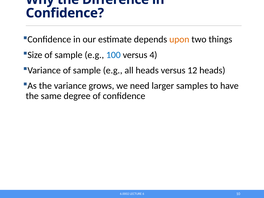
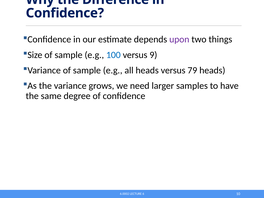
upon colour: orange -> purple
4: 4 -> 9
12: 12 -> 79
